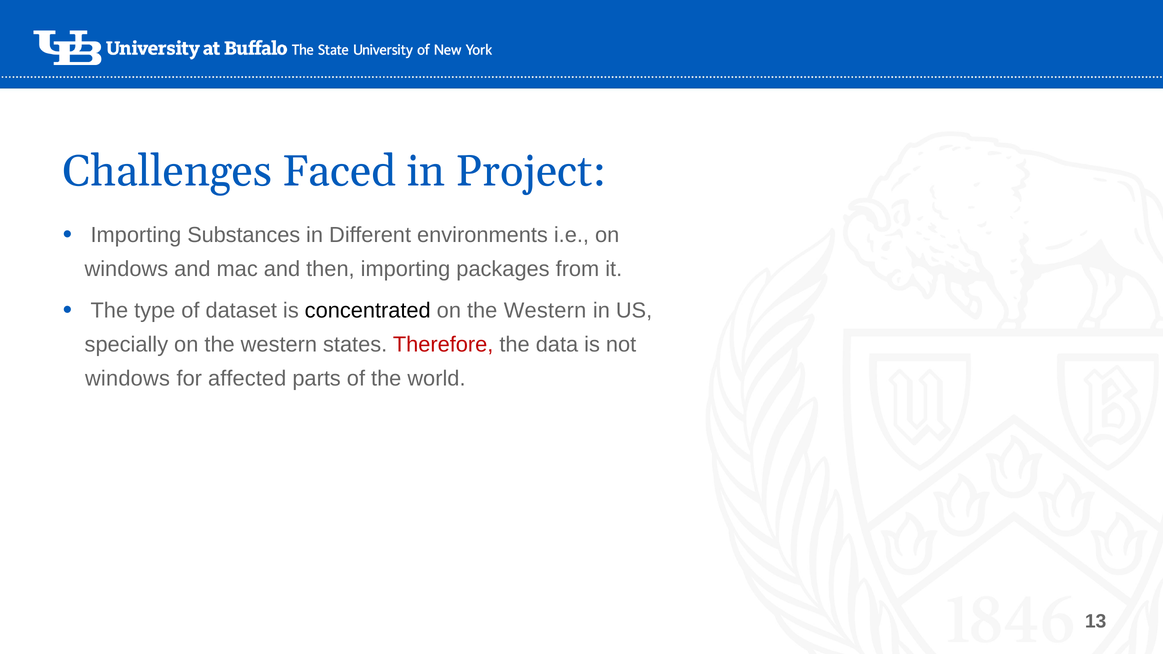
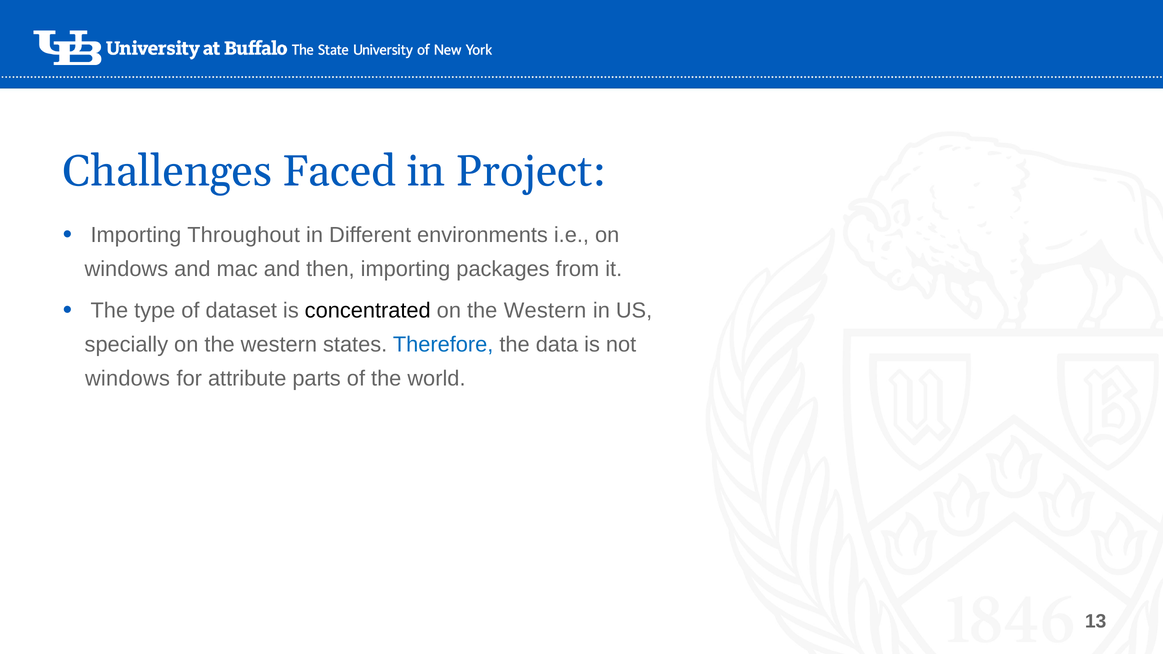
Substances: Substances -> Throughout
Therefore colour: red -> blue
affected: affected -> attribute
